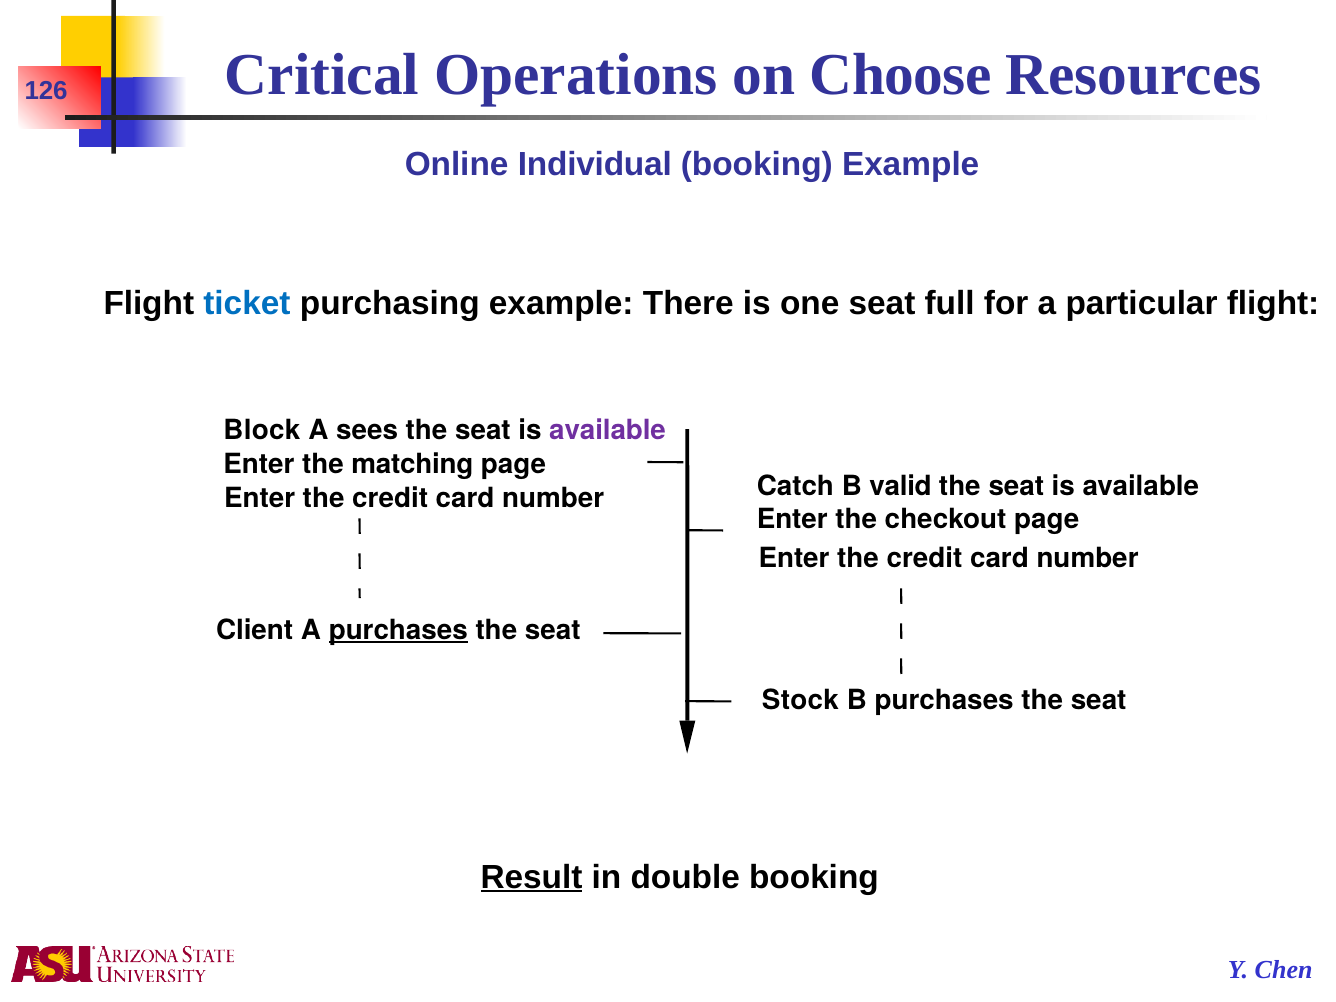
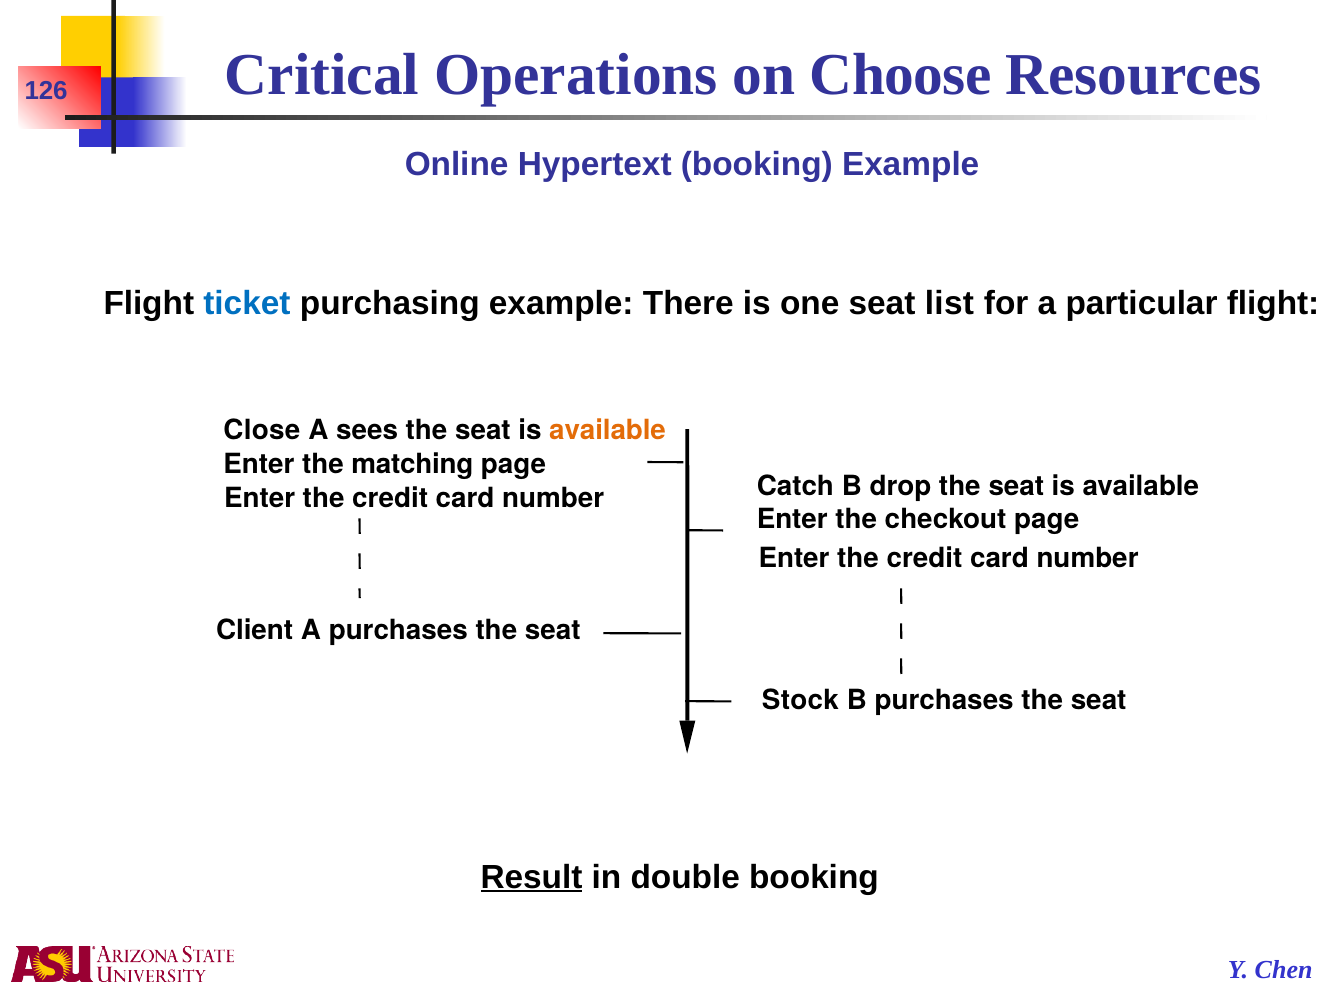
Individual: Individual -> Hypertext
full: full -> list
Block: Block -> Close
available at (608, 431) colour: purple -> orange
valid: valid -> drop
purchases at (398, 630) underline: present -> none
